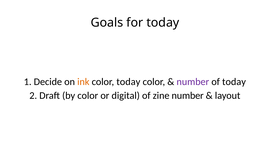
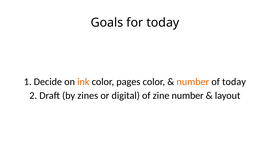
color today: today -> pages
number at (193, 82) colour: purple -> orange
by color: color -> zines
